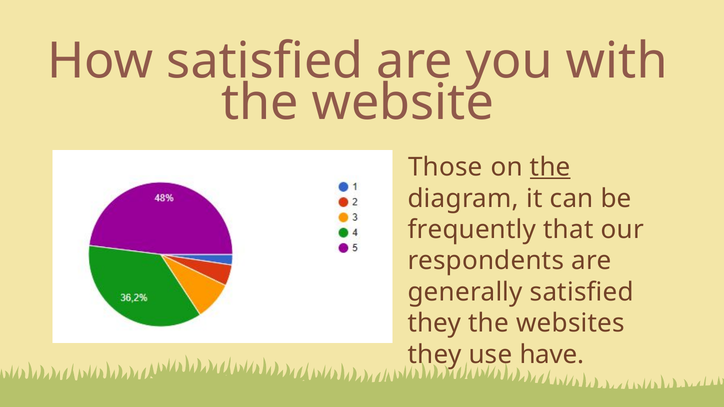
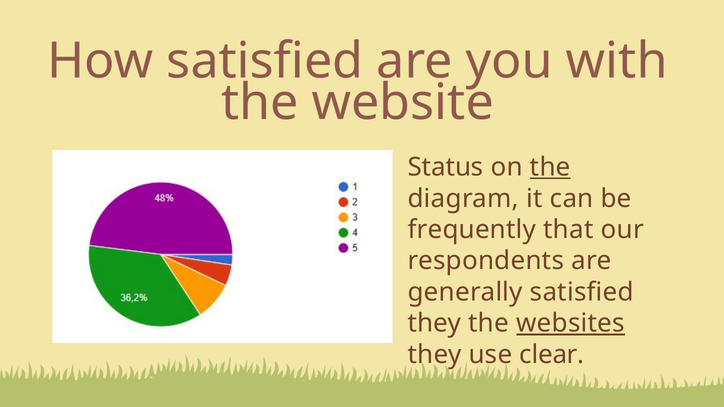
Those: Those -> Status
websites underline: none -> present
have: have -> clear
